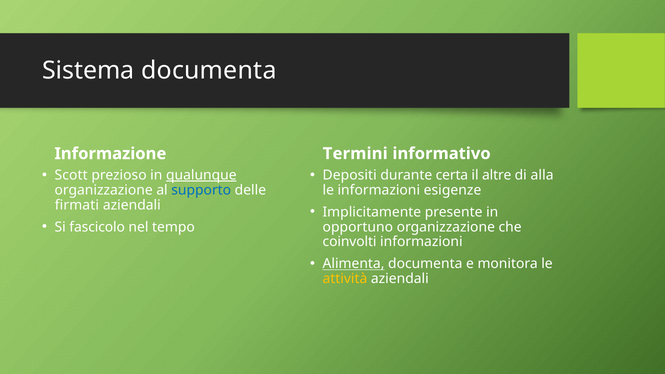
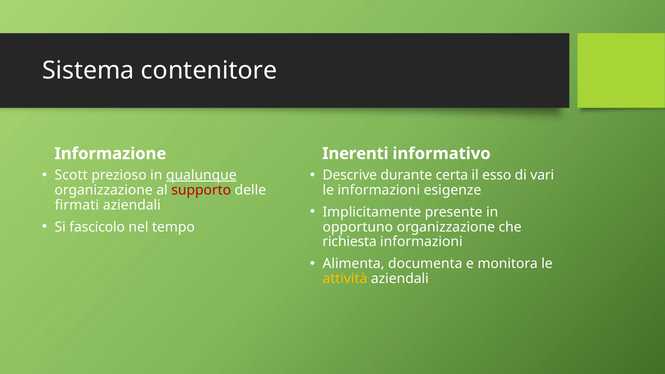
Sistema documenta: documenta -> contenitore
Termini: Termini -> Inerenti
Depositi: Depositi -> Descrive
altre: altre -> esso
alla: alla -> vari
supporto colour: blue -> red
coinvolti: coinvolti -> richiesta
Alimenta underline: present -> none
